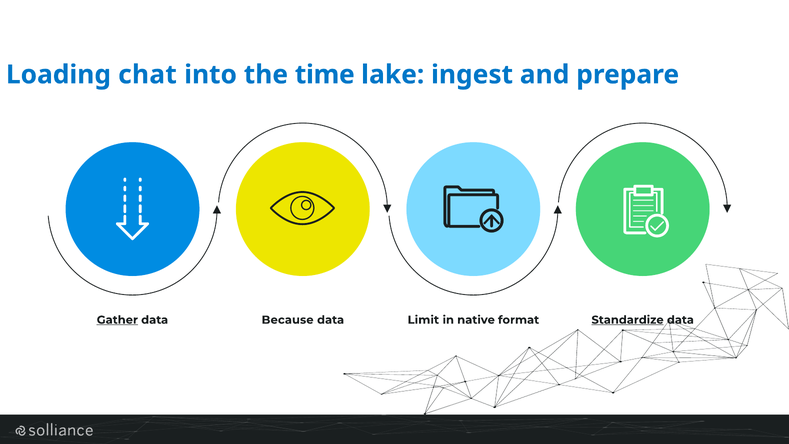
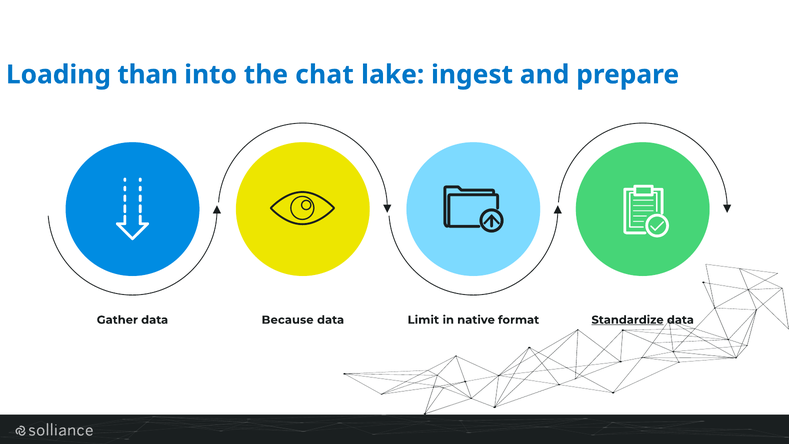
chat: chat -> than
time: time -> chat
Gather underline: present -> none
